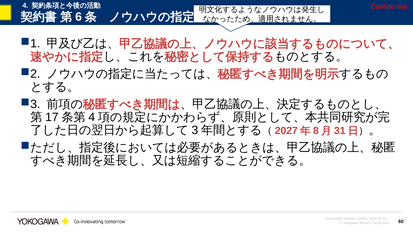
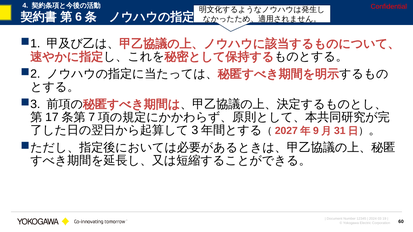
4 at (92, 117): 4 -> 7
8: 8 -> 9
